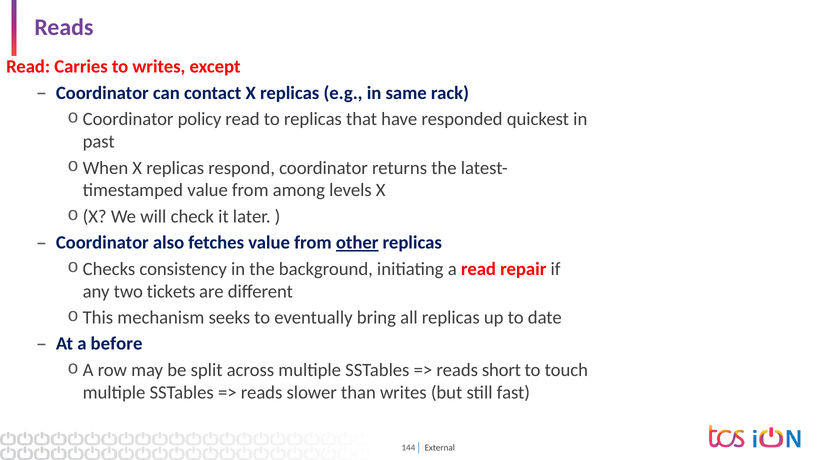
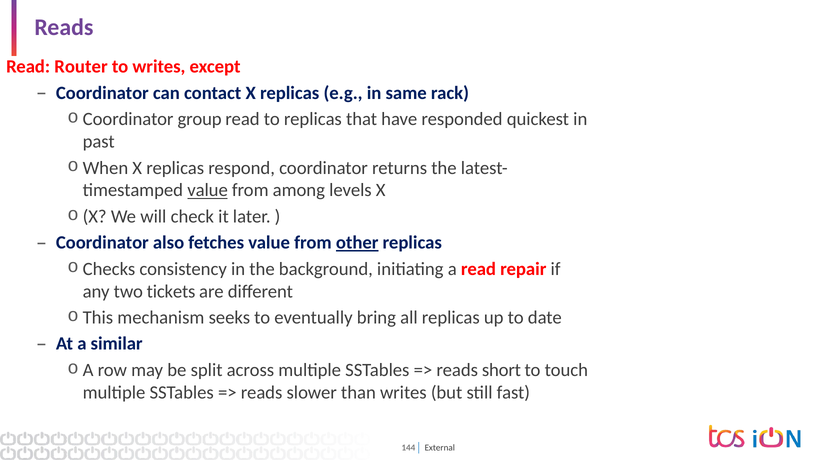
Carries: Carries -> Router
policy: policy -> group
value at (208, 190) underline: none -> present
before: before -> similar
